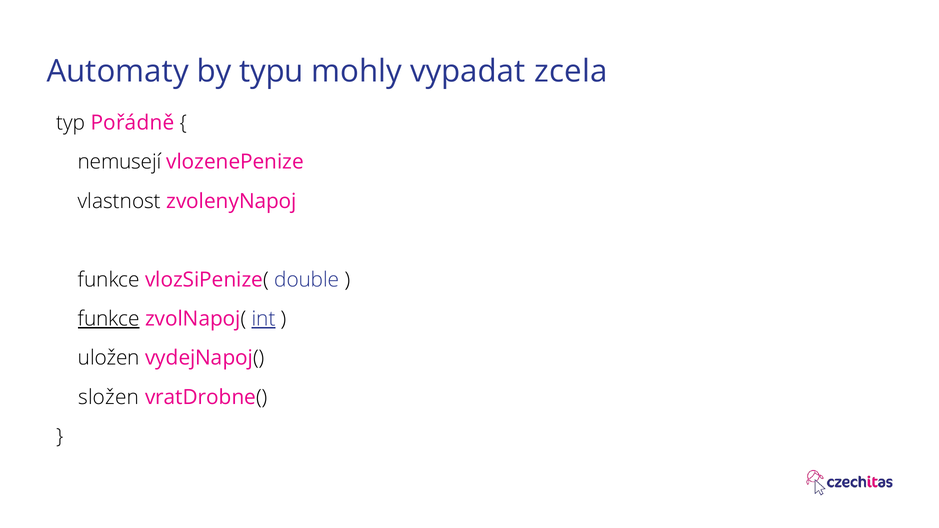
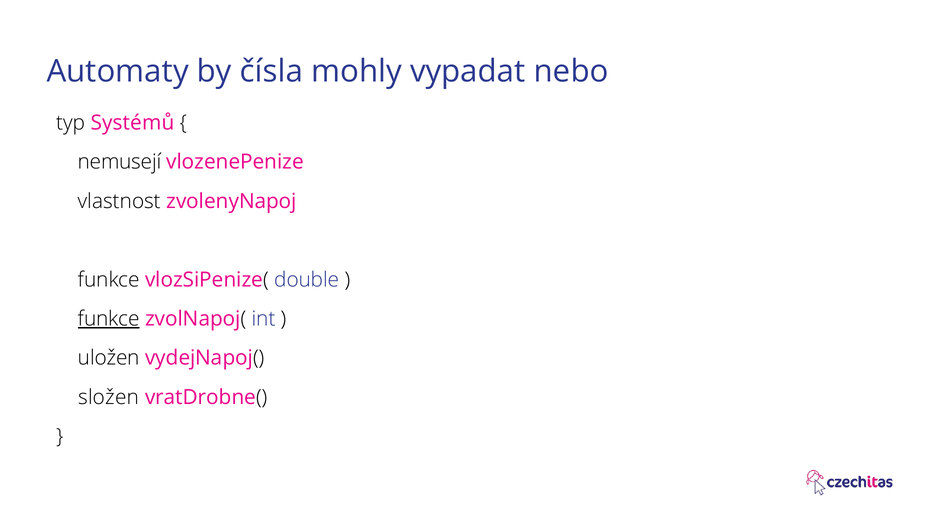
typu: typu -> čísla
zcela: zcela -> nebo
Pořádně: Pořádně -> Systémů
int underline: present -> none
